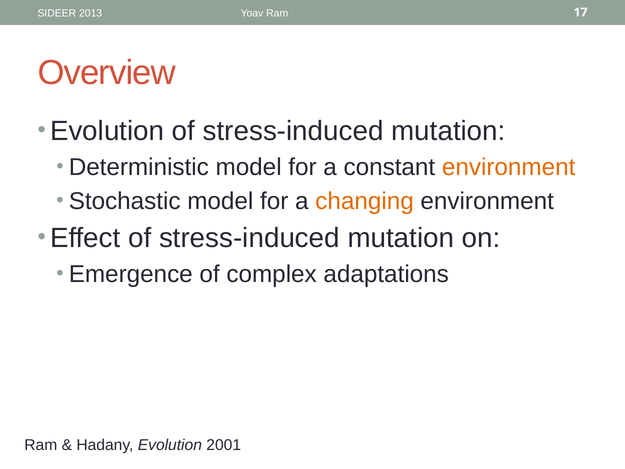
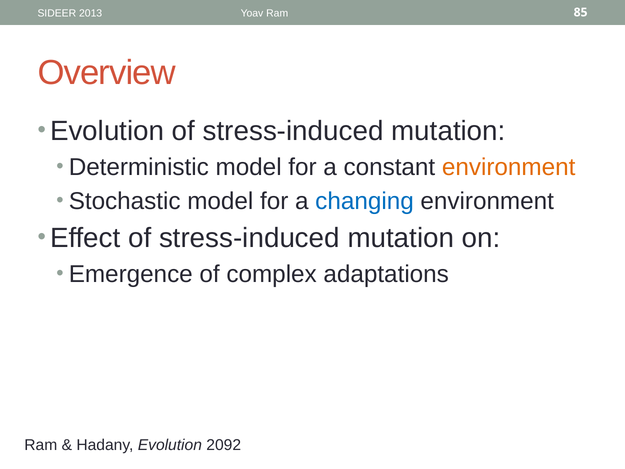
17: 17 -> 85
changing colour: orange -> blue
2001: 2001 -> 2092
